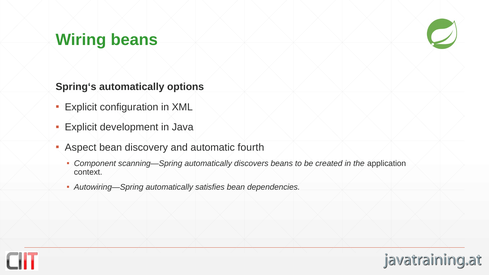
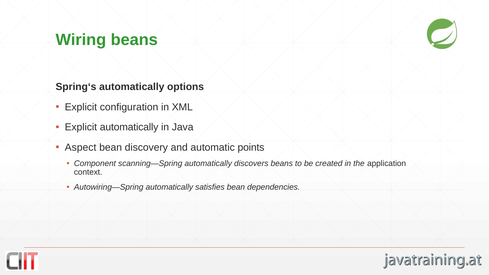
Explicit development: development -> automatically
fourth: fourth -> points
